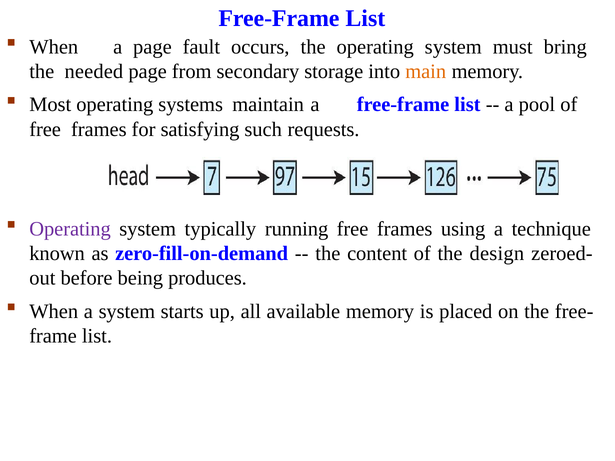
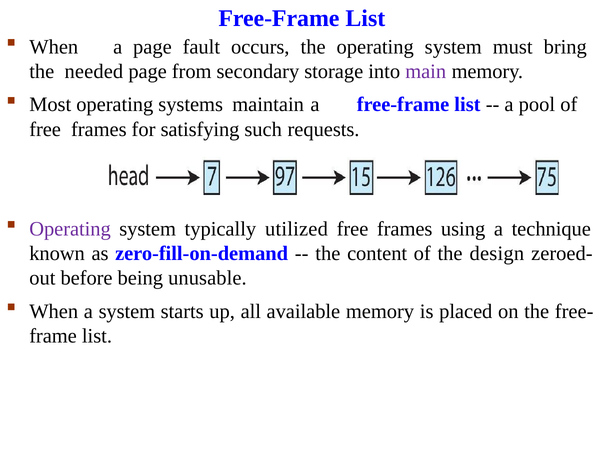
main colour: orange -> purple
running: running -> utilized
produces: produces -> unusable
